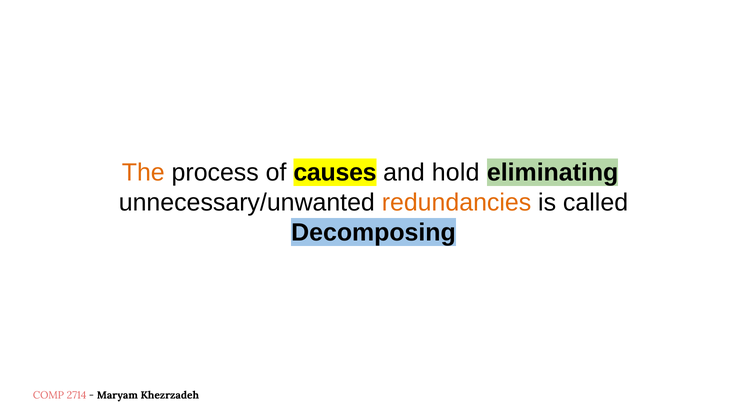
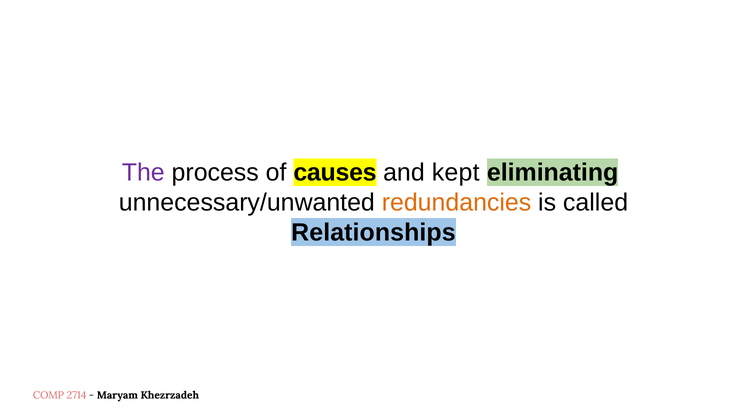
The colour: orange -> purple
hold: hold -> kept
Decomposing: Decomposing -> Relationships
